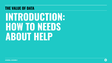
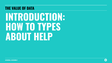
NEEDS: NEEDS -> TYPES
